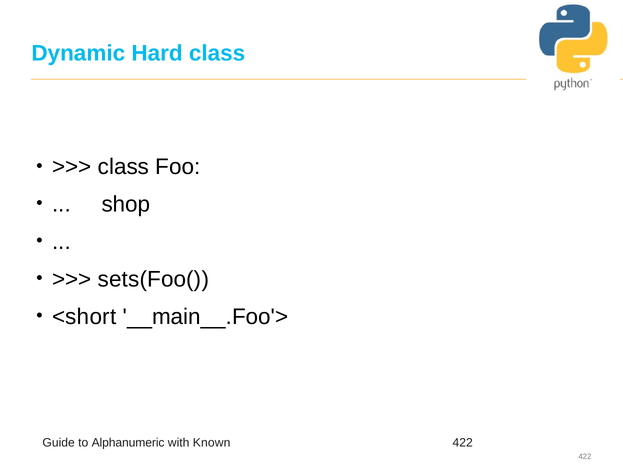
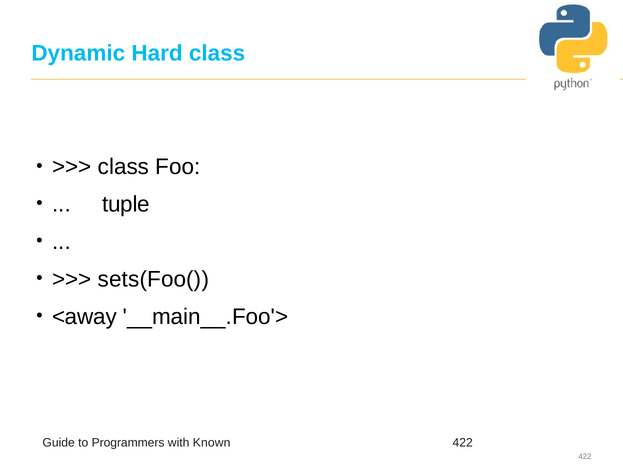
shop: shop -> tuple
<short: <short -> <away
Alphanumeric: Alphanumeric -> Programmers
